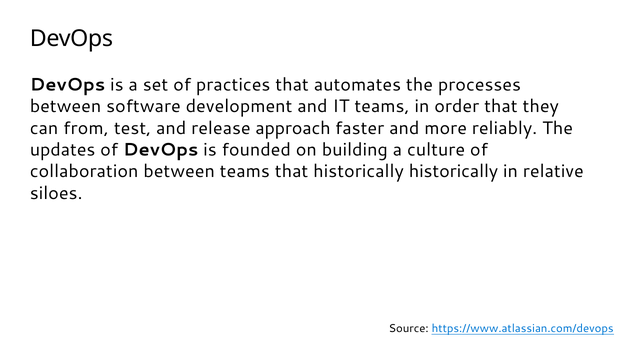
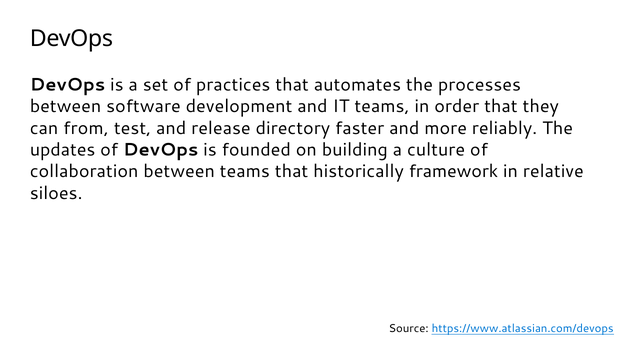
approach: approach -> directory
historically historically: historically -> framework
